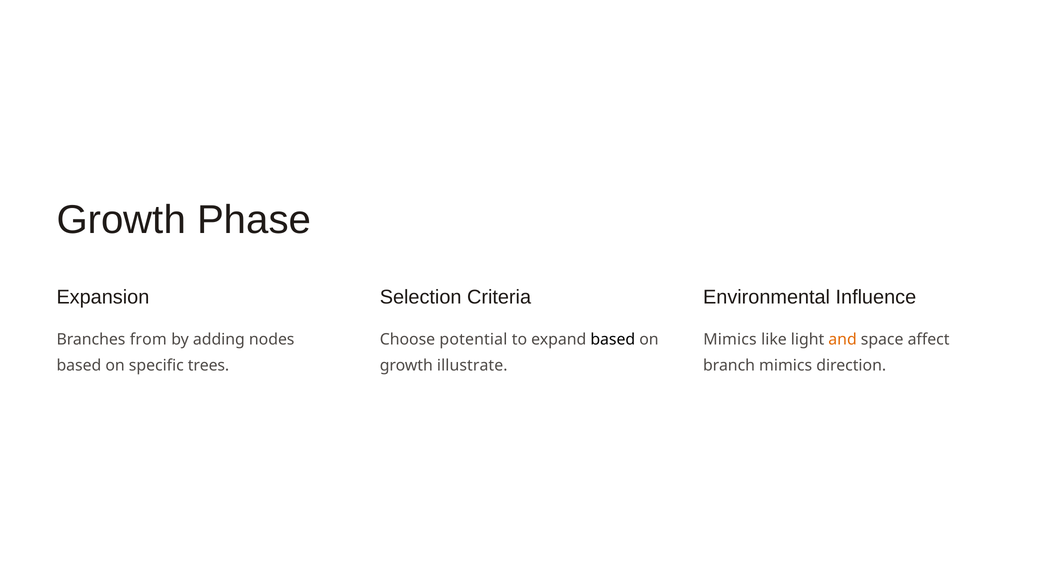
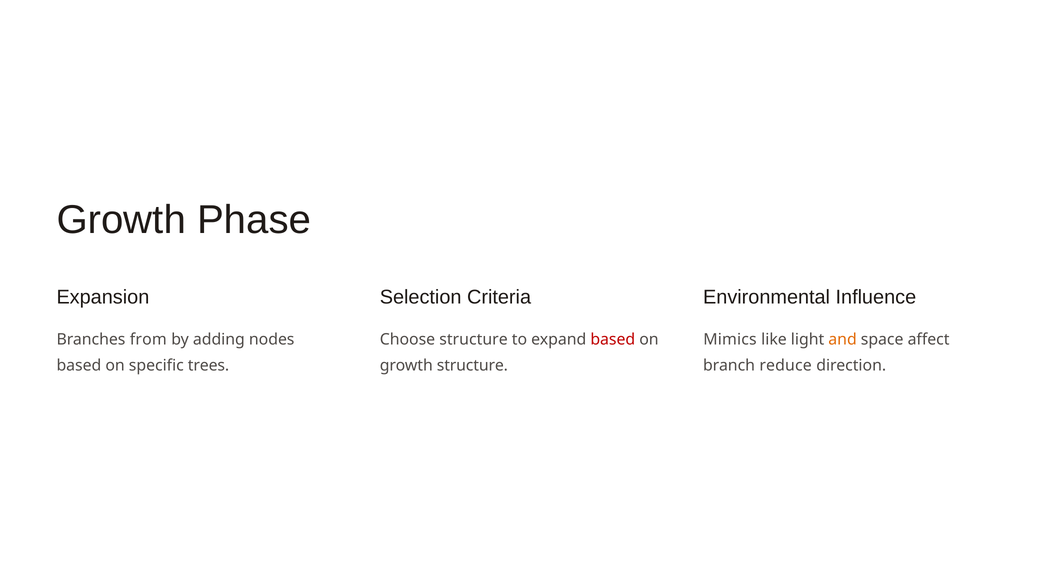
Choose potential: potential -> structure
based at (613, 340) colour: black -> red
growth illustrate: illustrate -> structure
branch mimics: mimics -> reduce
